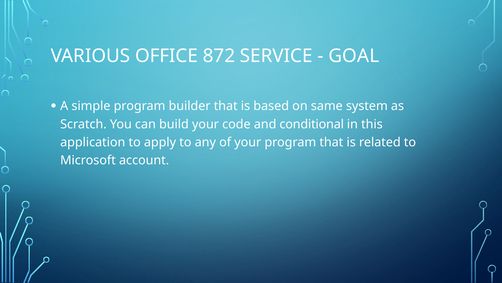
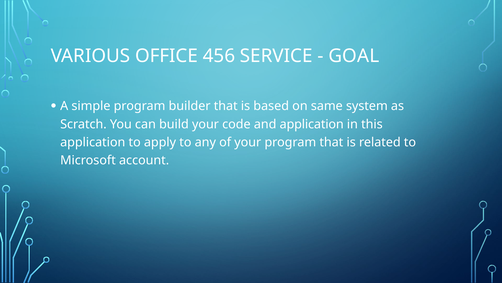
872: 872 -> 456
and conditional: conditional -> application
